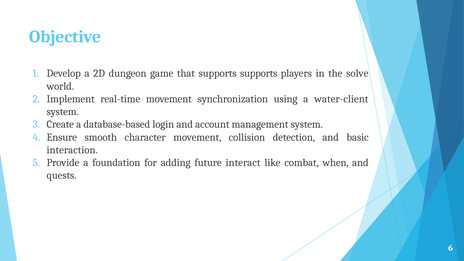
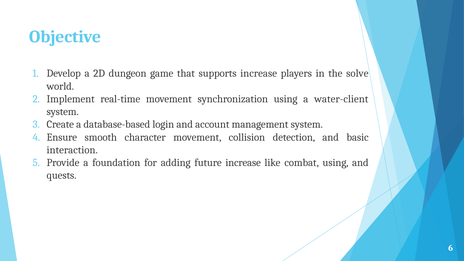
supports supports: supports -> increase
future interact: interact -> increase
combat when: when -> using
